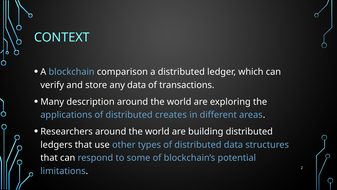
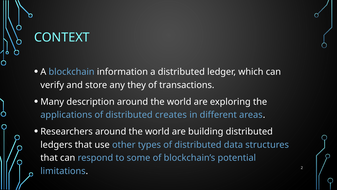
comparison: comparison -> information
any data: data -> they
